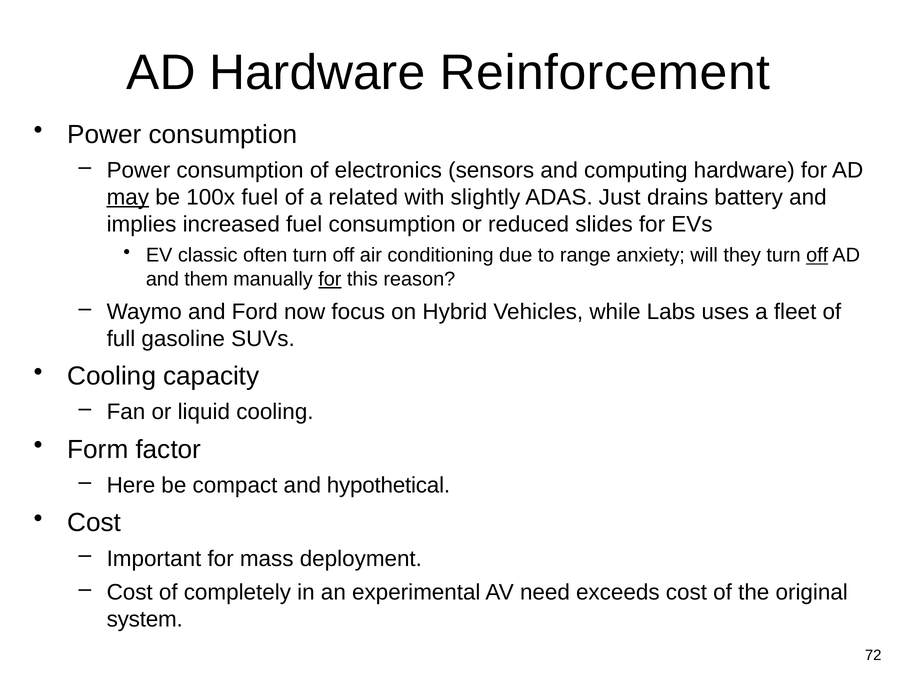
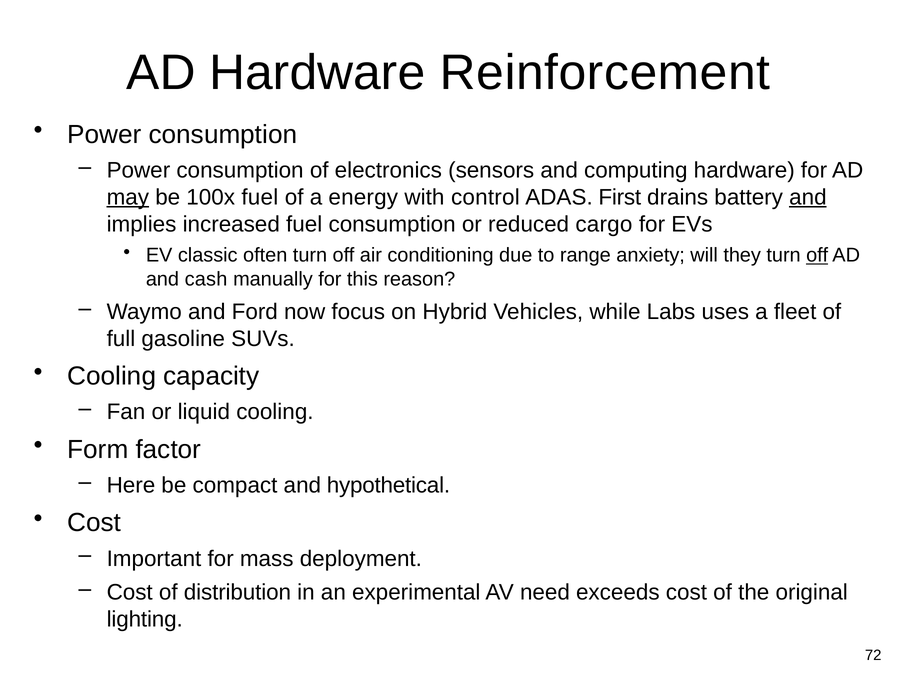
related: related -> energy
slightly: slightly -> control
Just: Just -> First
and at (808, 197) underline: none -> present
slides: slides -> cargo
them: them -> cash
for at (330, 279) underline: present -> none
completely: completely -> distribution
system: system -> lighting
